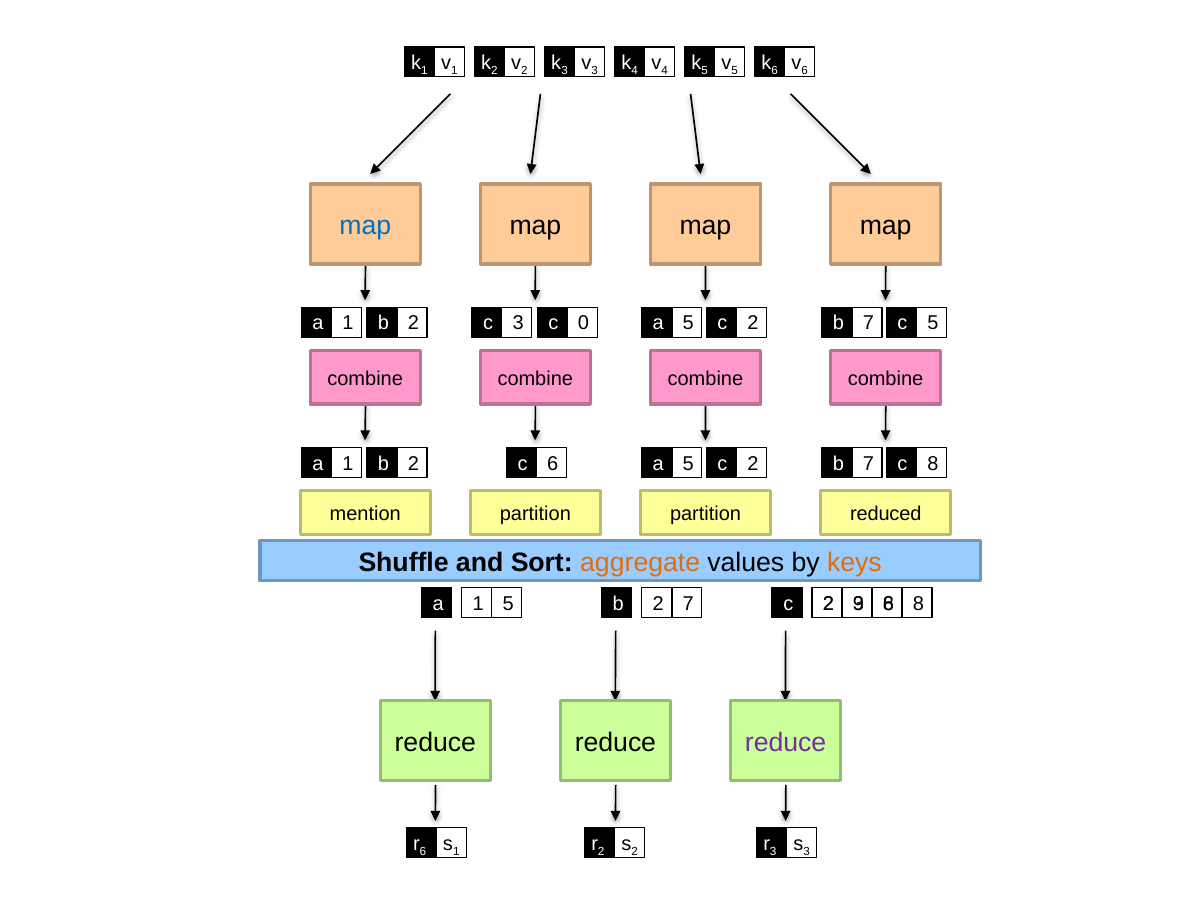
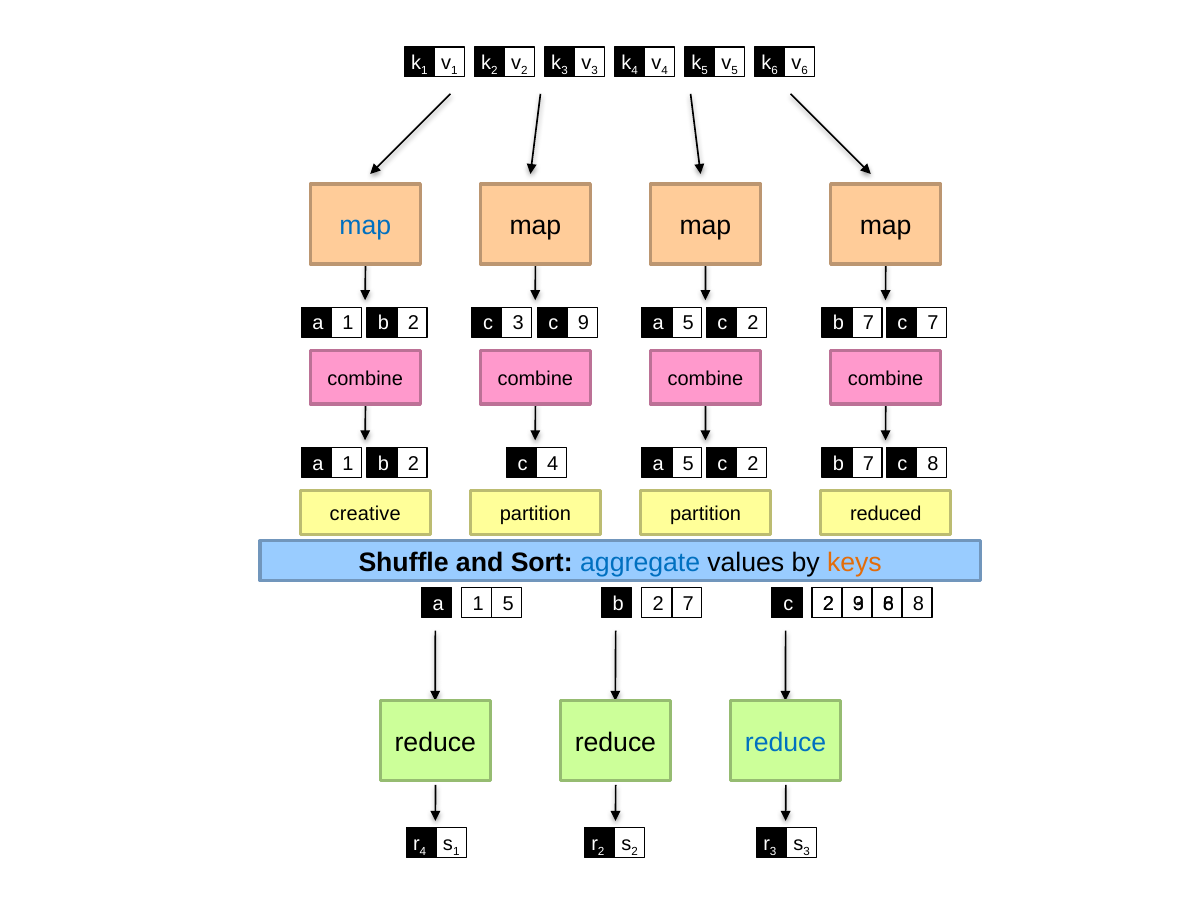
3 0: 0 -> 9
7 5: 5 -> 7
c 6: 6 -> 4
mention: mention -> creative
aggregate colour: orange -> blue
reduce at (786, 742) colour: purple -> blue
6 at (423, 852): 6 -> 4
